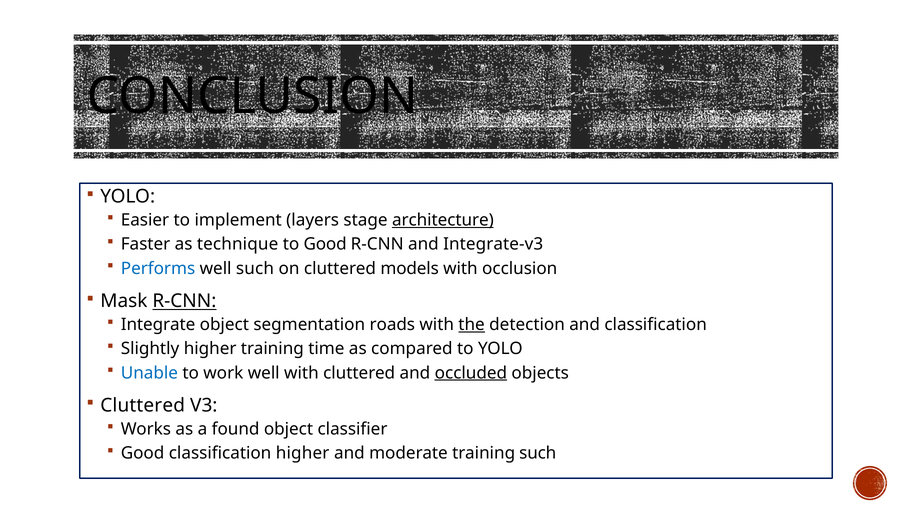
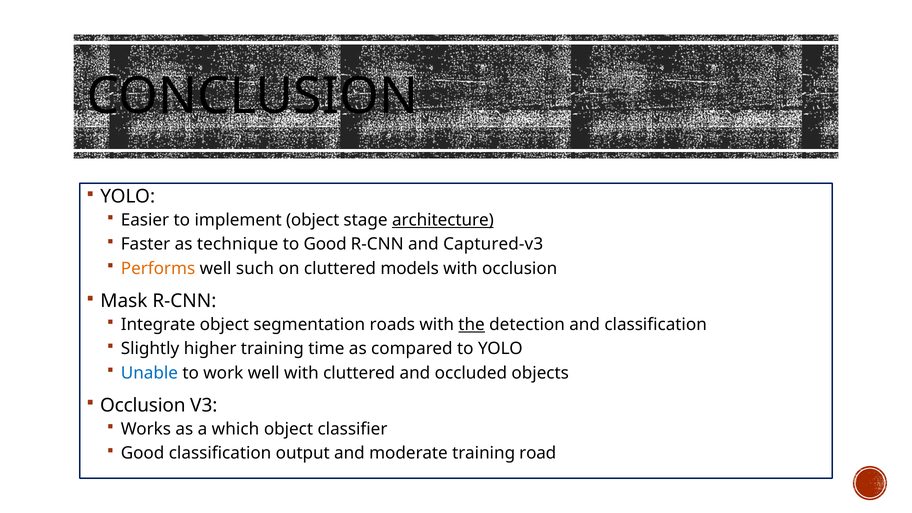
implement layers: layers -> object
Integrate-v3: Integrate-v3 -> Captured-v3
Performs colour: blue -> orange
R-CNN at (184, 301) underline: present -> none
occluded underline: present -> none
Cluttered at (143, 406): Cluttered -> Occlusion
found: found -> which
classification higher: higher -> output
training such: such -> road
